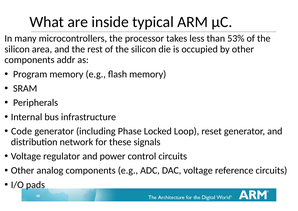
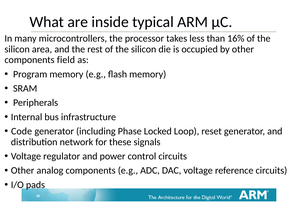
53%: 53% -> 16%
addr: addr -> field
